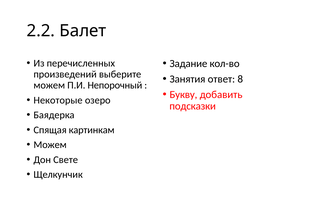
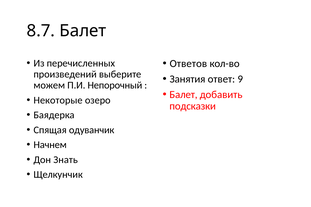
2.2: 2.2 -> 8.7
Задание: Задание -> Ответов
8: 8 -> 9
Букву at (183, 95): Букву -> Балет
картинкам: картинкам -> одуванчик
Можем at (50, 145): Можем -> Начнем
Свете: Свете -> Знать
